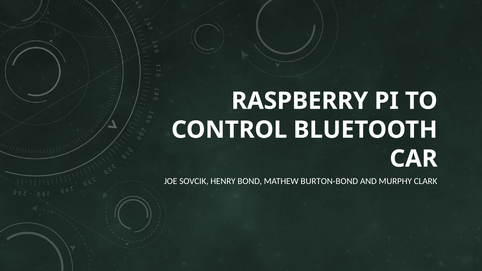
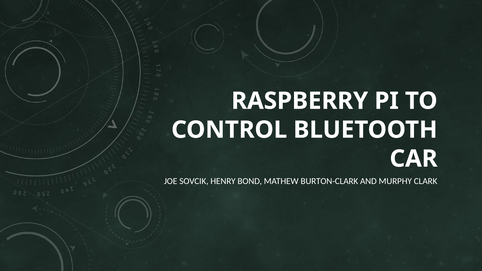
BURTON-BOND: BURTON-BOND -> BURTON-CLARK
